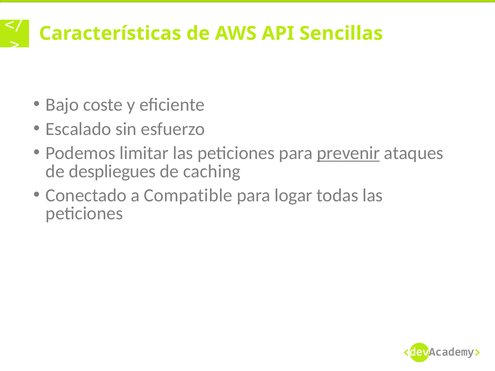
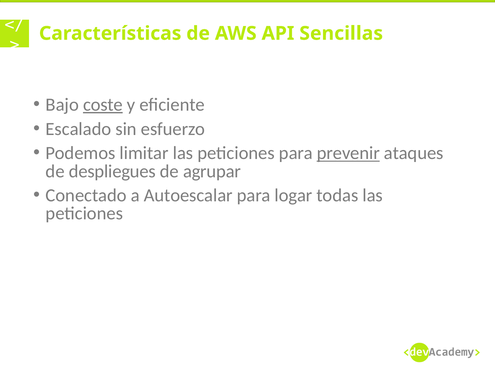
coste underline: none -> present
caching: caching -> agrupar
Compatible: Compatible -> Autoescalar
